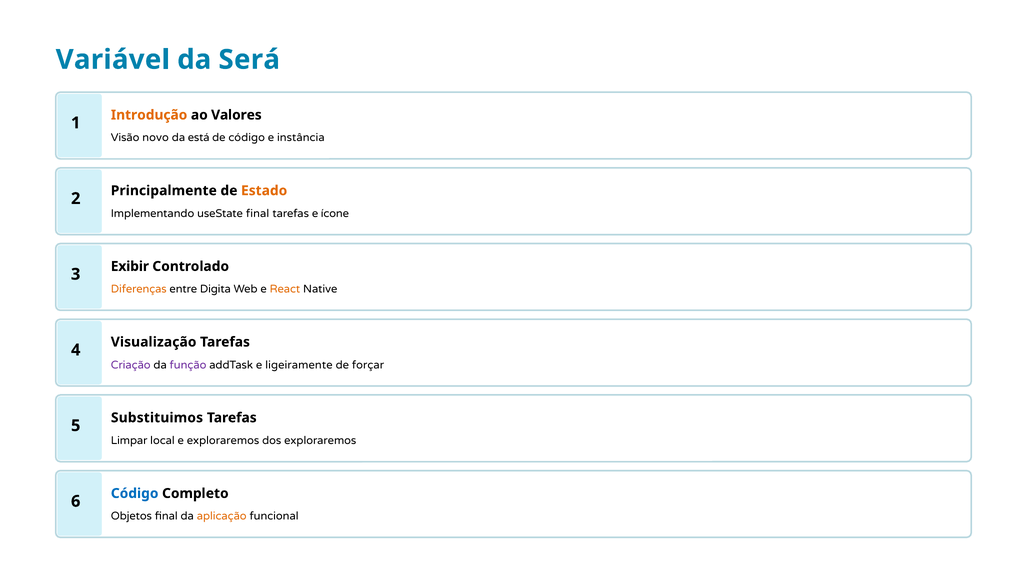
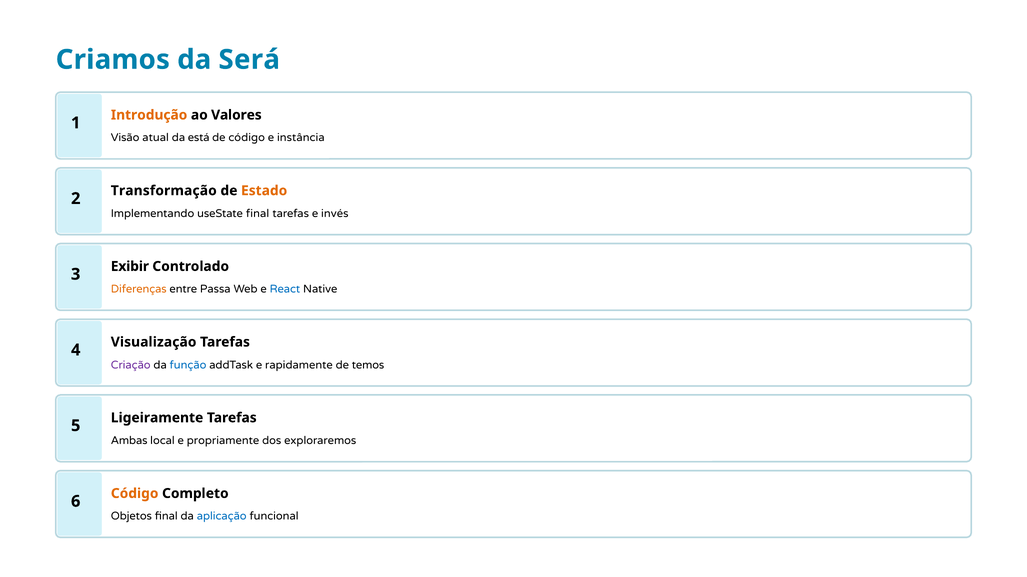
Variável: Variável -> Criamos
novo: novo -> atual
Principalmente: Principalmente -> Transformação
ícone: ícone -> invés
Digita: Digita -> Passa
React colour: orange -> blue
função colour: purple -> blue
ligeiramente: ligeiramente -> rapidamente
forçar: forçar -> temos
Substituimos: Substituimos -> Ligeiramente
Limpar: Limpar -> Ambas
e exploraremos: exploraremos -> propriamente
Código at (135, 494) colour: blue -> orange
aplicação colour: orange -> blue
